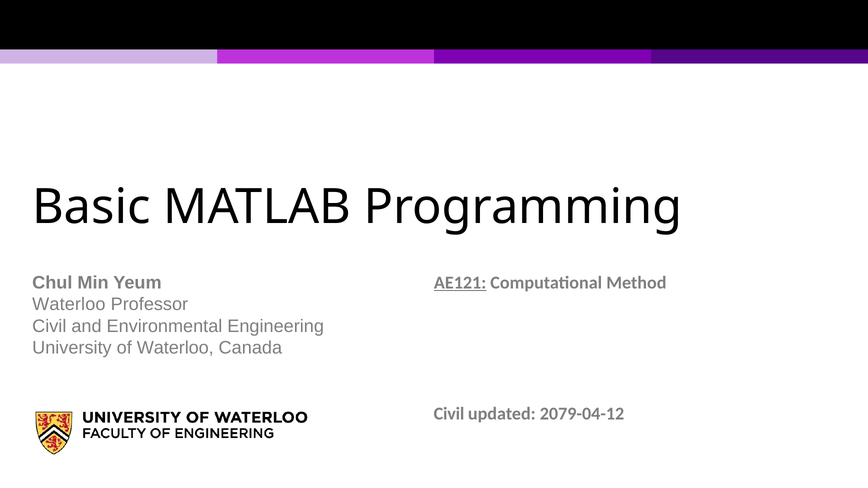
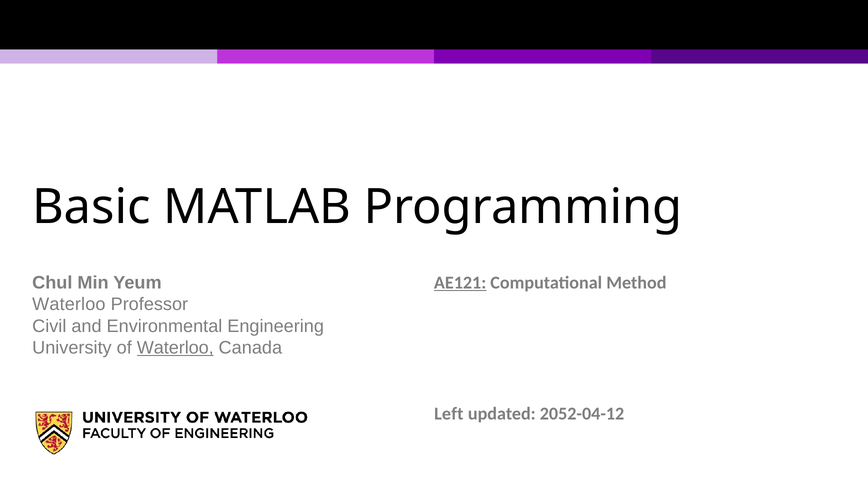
Waterloo at (175, 348) underline: none -> present
Civil at (449, 414): Civil -> Left
2079-04-12: 2079-04-12 -> 2052-04-12
